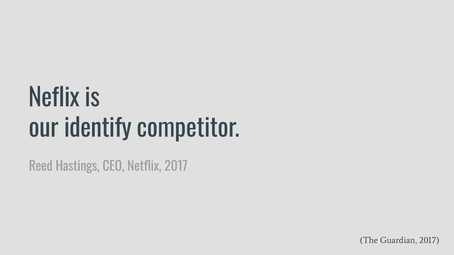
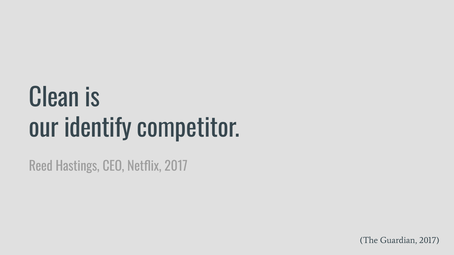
Neflix: Neflix -> Clean
